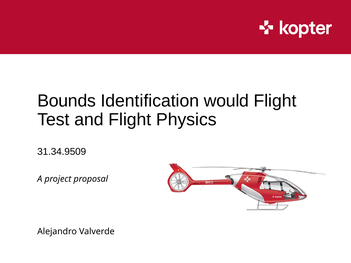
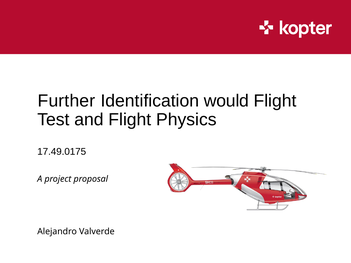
Bounds: Bounds -> Further
31.34.9509: 31.34.9509 -> 17.49.0175
